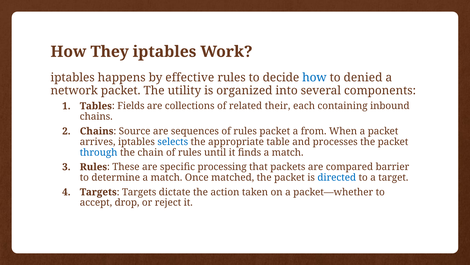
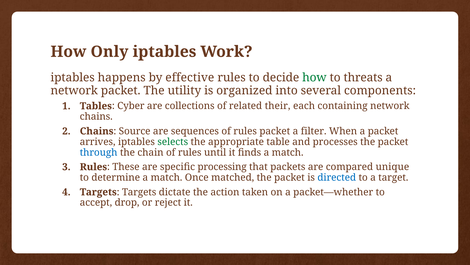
They: They -> Only
how at (314, 78) colour: blue -> green
denied: denied -> threats
Fields: Fields -> Cyber
containing inbound: inbound -> network
from: from -> filter
selects colour: blue -> green
barrier: barrier -> unique
